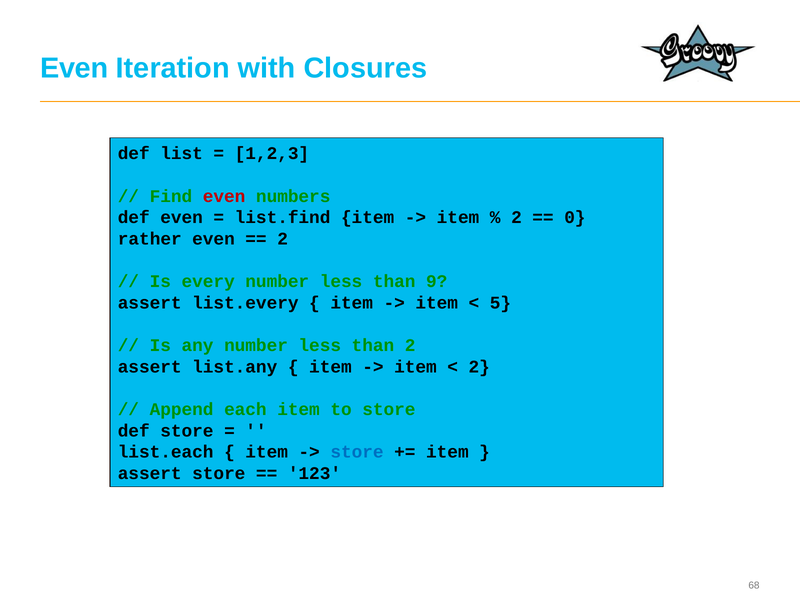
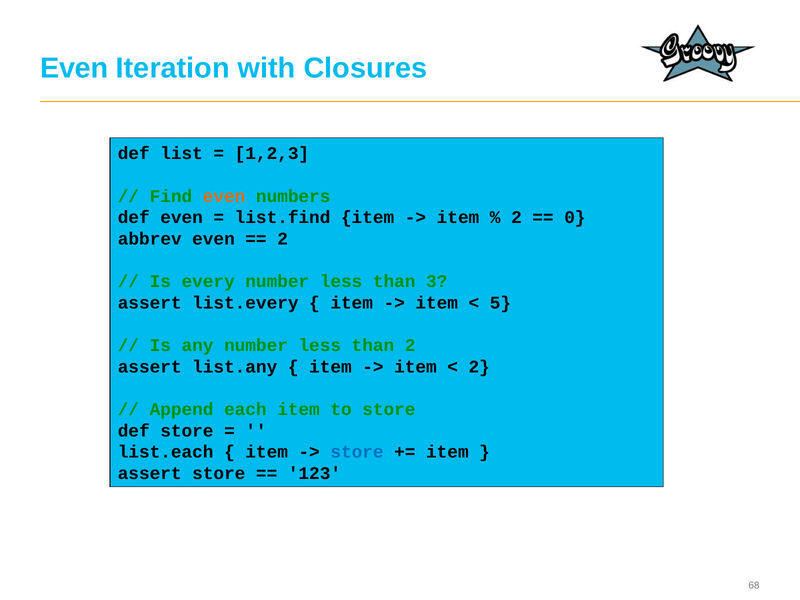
even at (224, 196) colour: red -> orange
rather: rather -> abbrev
9: 9 -> 3
